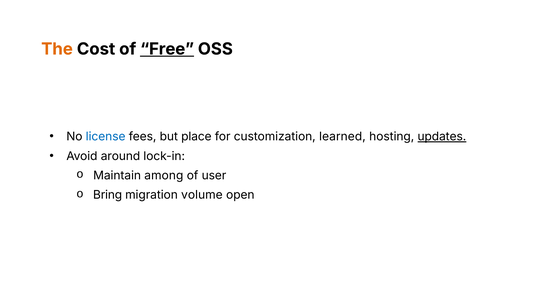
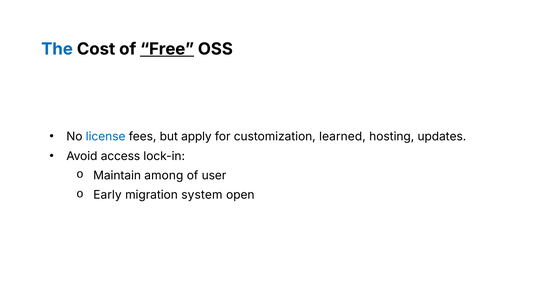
The colour: orange -> blue
place: place -> apply
updates underline: present -> none
around: around -> access
Bring: Bring -> Early
volume: volume -> system
